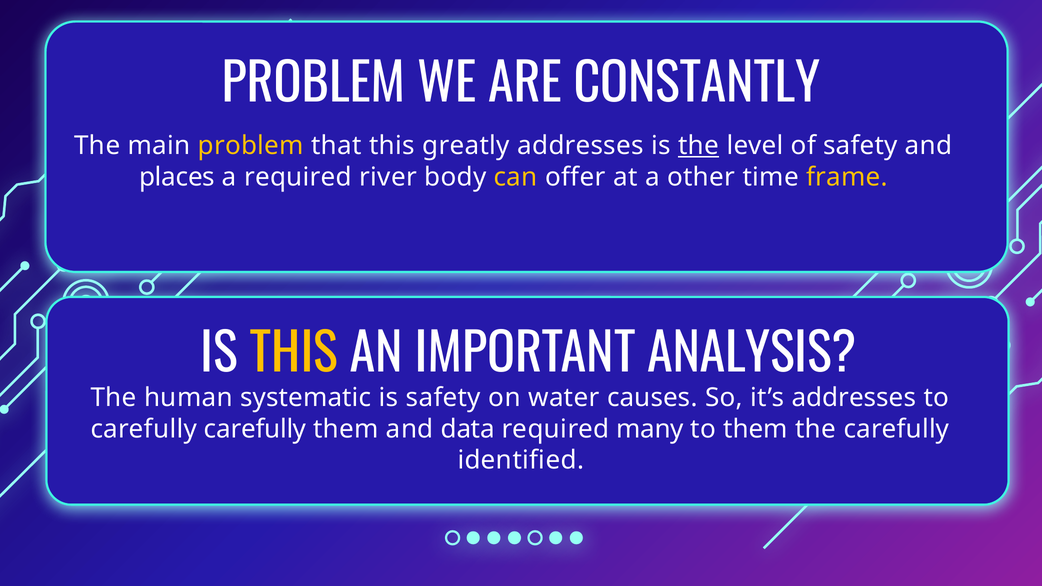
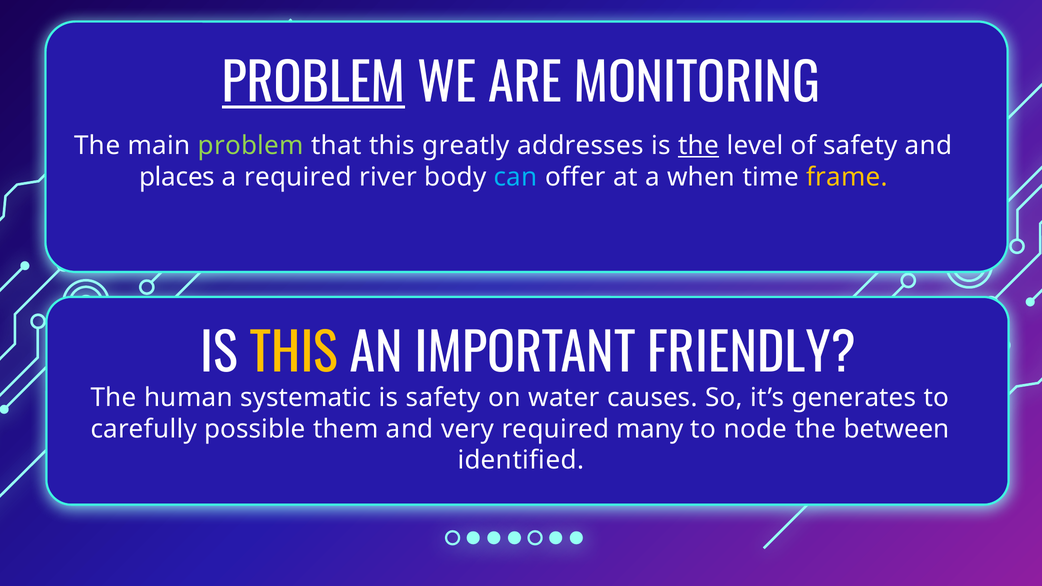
PROBLEM at (314, 85) underline: none -> present
CONSTANTLY: CONSTANTLY -> MONITORING
problem at (251, 146) colour: yellow -> light green
can colour: yellow -> light blue
other: other -> when
ANALYSIS: ANALYSIS -> FRIENDLY
it’s addresses: addresses -> generates
carefully carefully: carefully -> possible
data: data -> very
to them: them -> node
the carefully: carefully -> between
